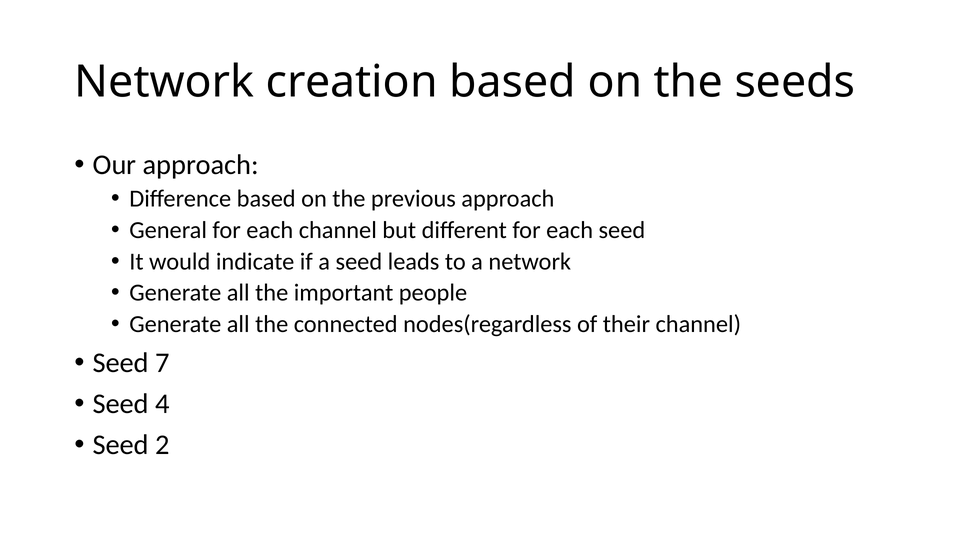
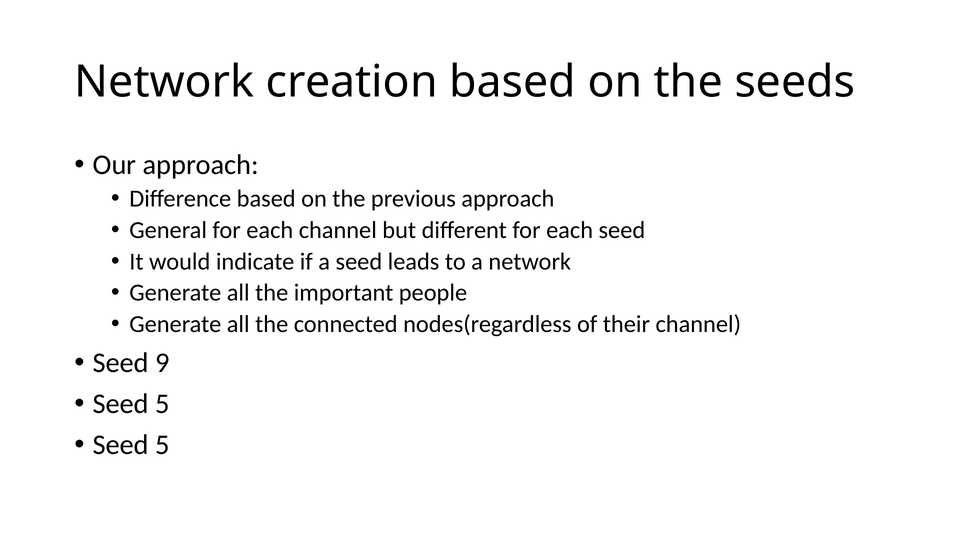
7: 7 -> 9
4 at (163, 404): 4 -> 5
2 at (163, 445): 2 -> 5
